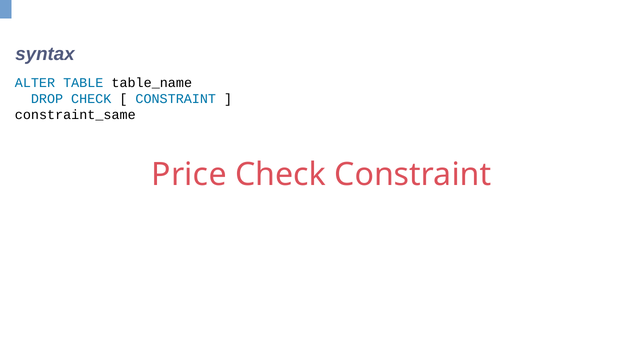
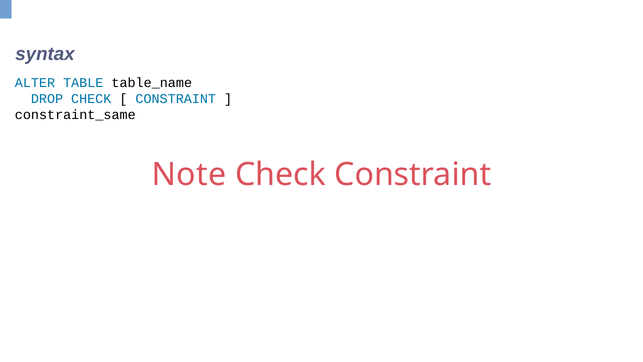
Price: Price -> Note
